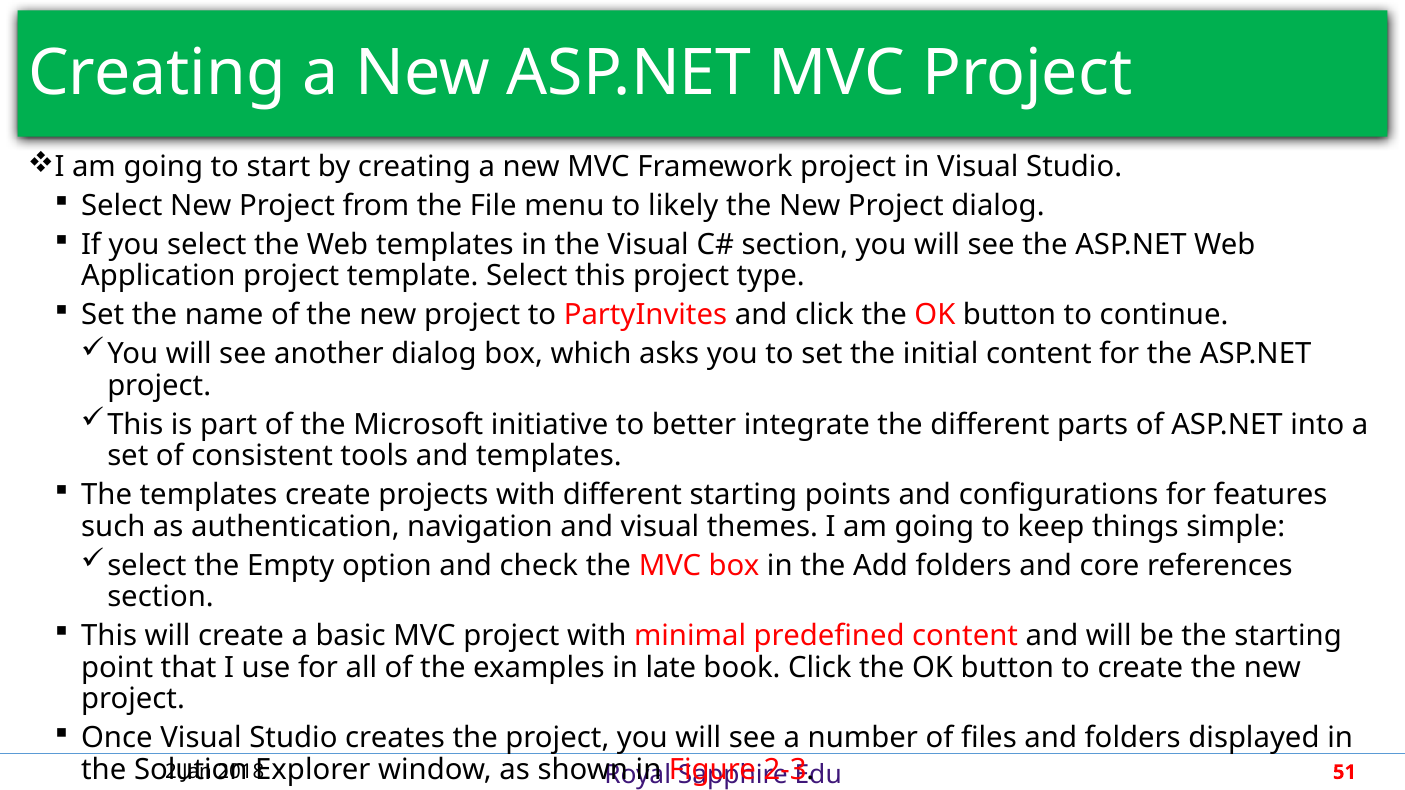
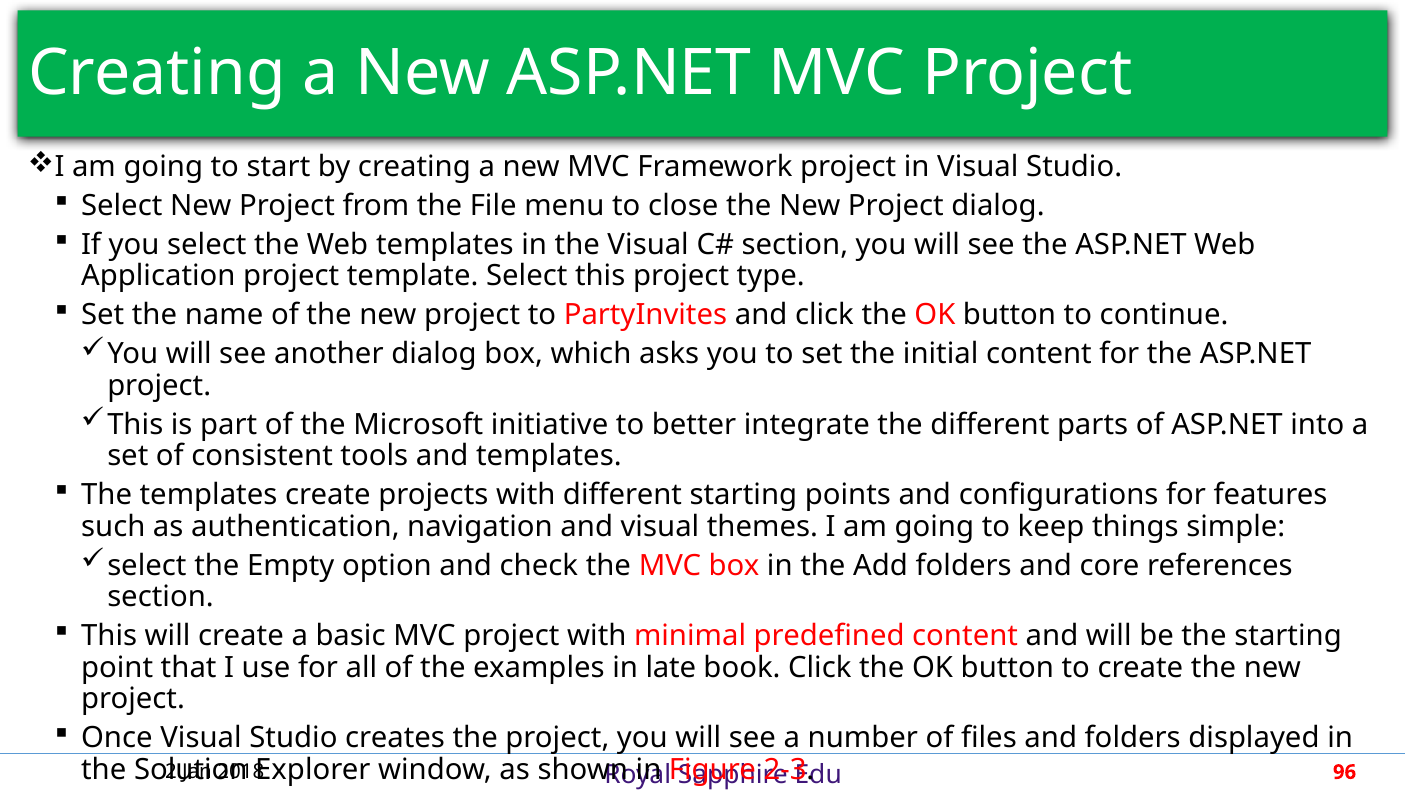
likely: likely -> close
51: 51 -> 96
